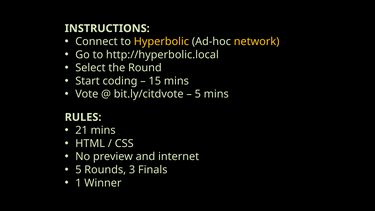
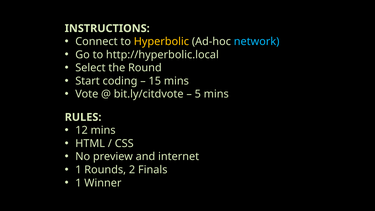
network colour: yellow -> light blue
21: 21 -> 12
5 at (78, 170): 5 -> 1
3: 3 -> 2
